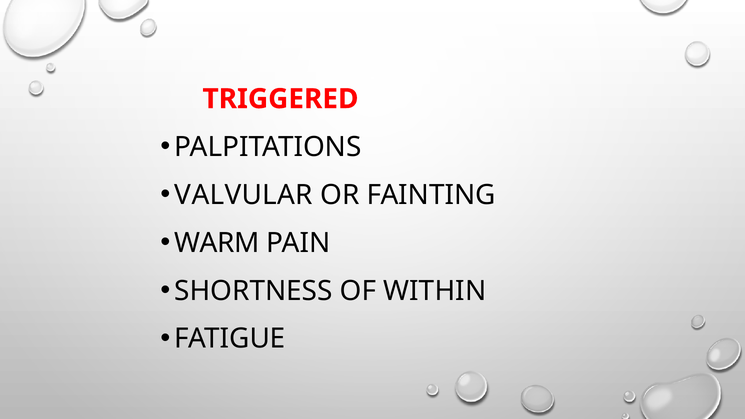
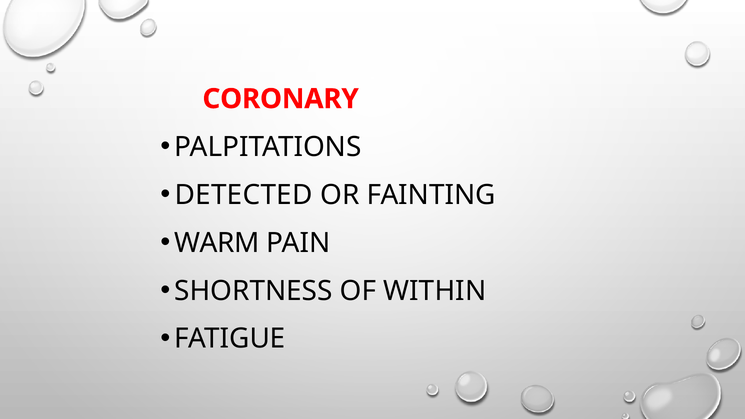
TRIGGERED: TRIGGERED -> CORONARY
VALVULAR: VALVULAR -> DETECTED
